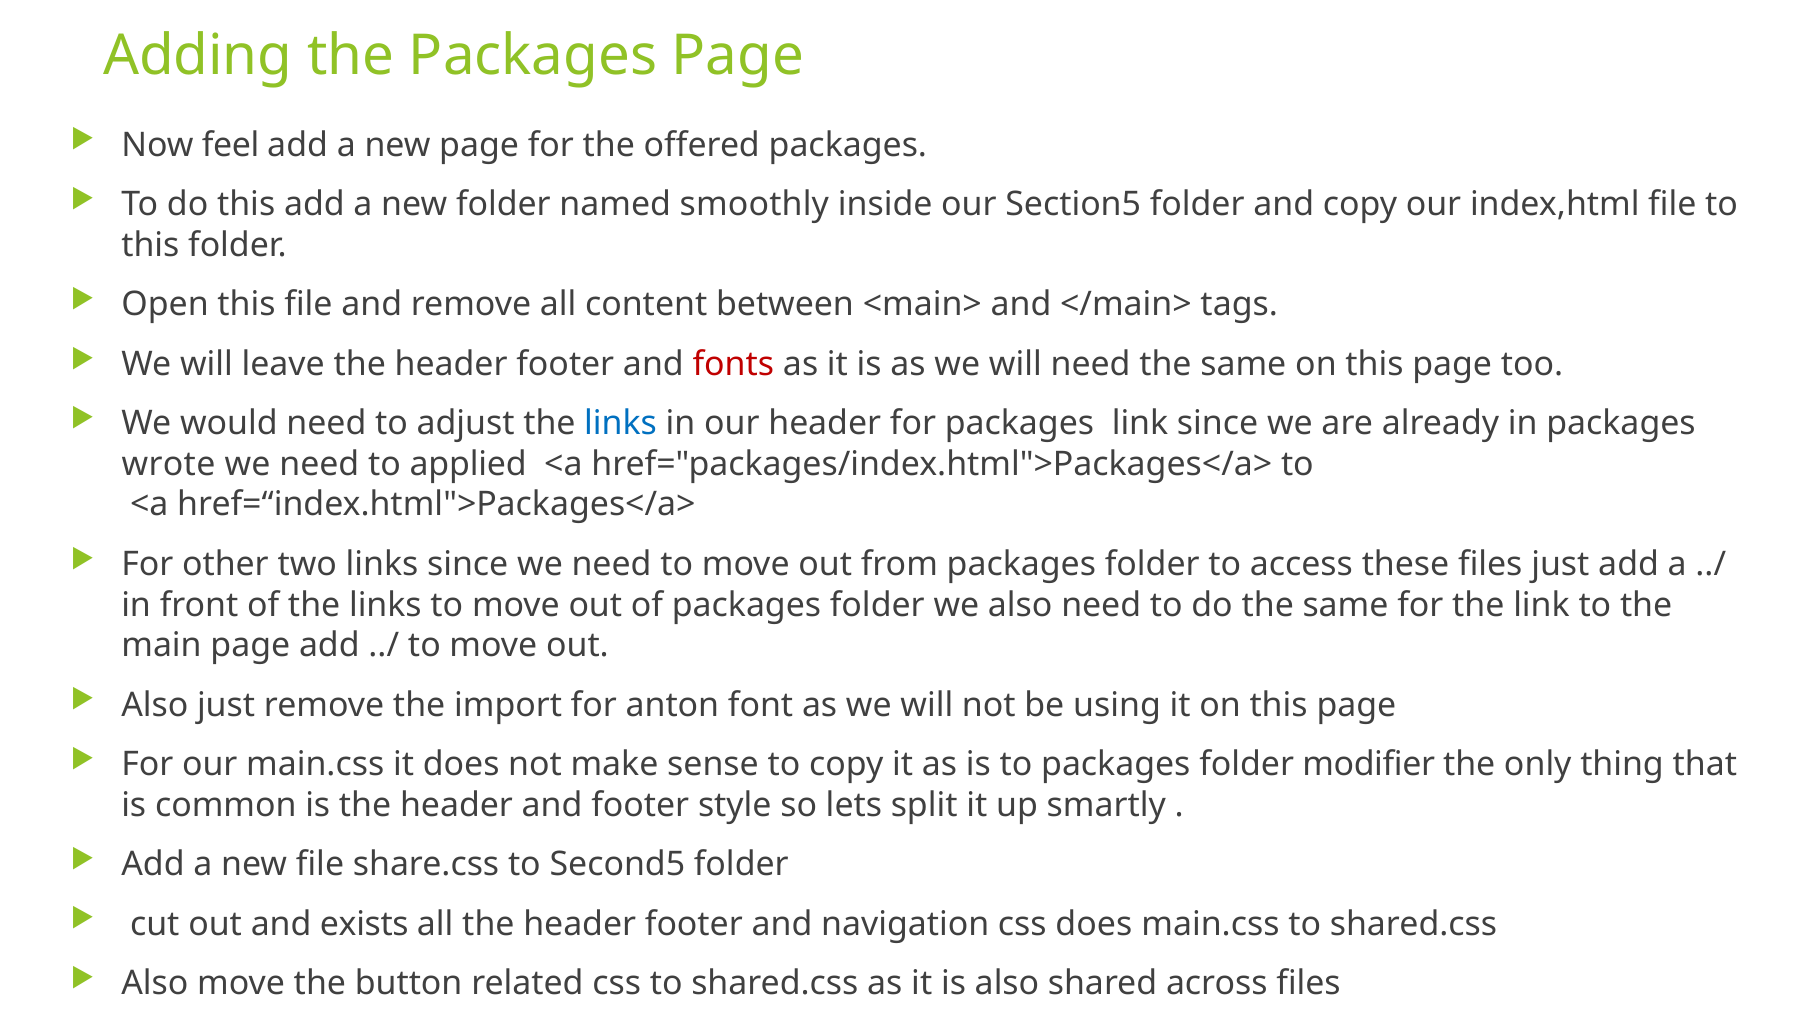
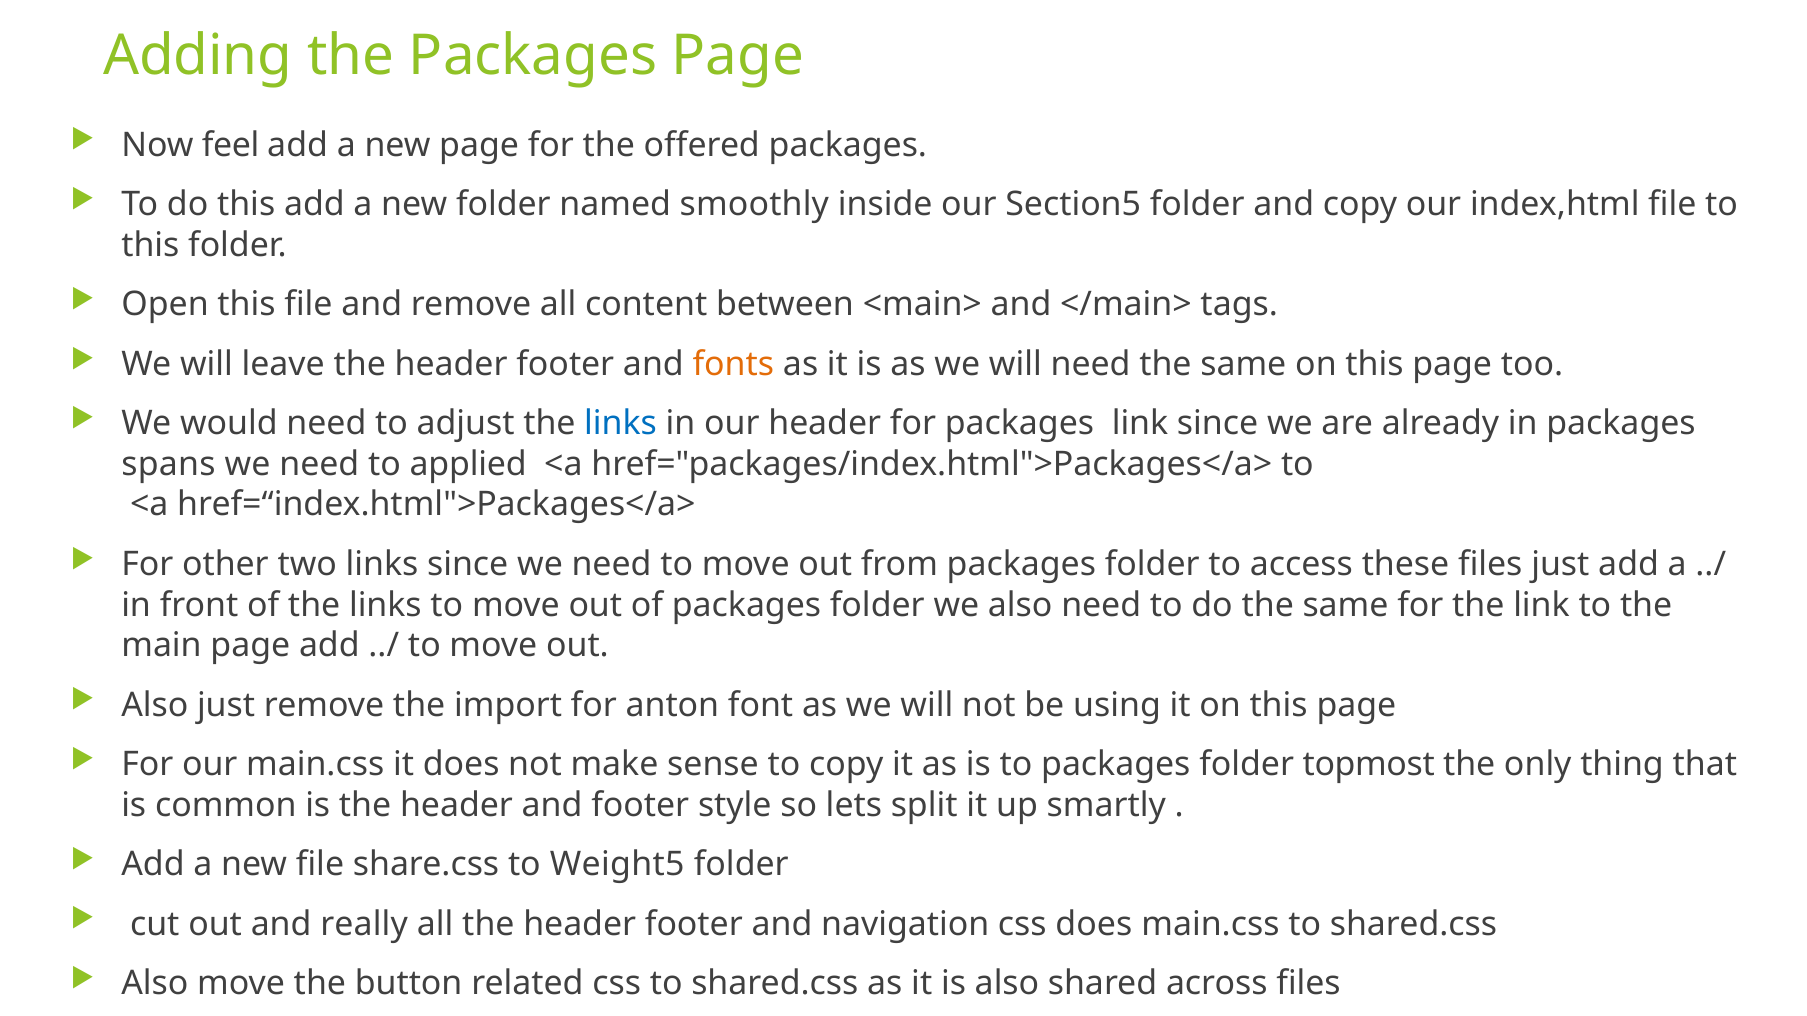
fonts colour: red -> orange
wrote: wrote -> spans
modifier: modifier -> topmost
Second5: Second5 -> Weight5
exists: exists -> really
